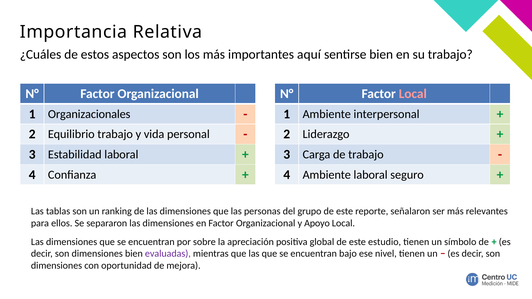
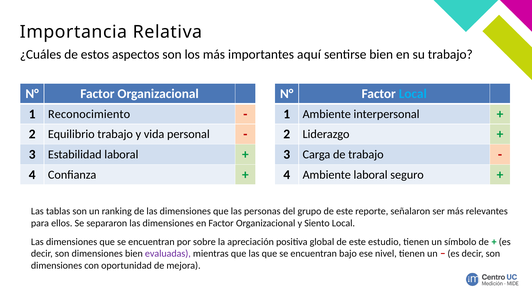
Local at (413, 94) colour: pink -> light blue
Organizacionales: Organizacionales -> Reconocimiento
Apoyo: Apoyo -> Siento
